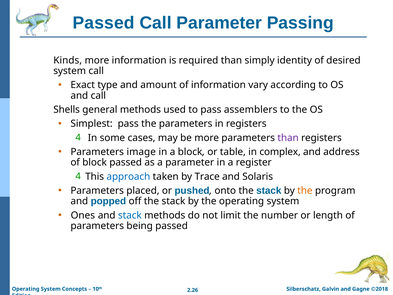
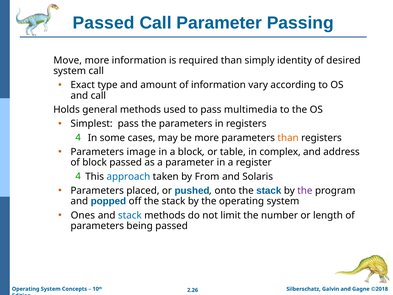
Kinds: Kinds -> Move
Shells: Shells -> Holds
assemblers: assemblers -> multimedia
than at (288, 138) colour: purple -> orange
Trace: Trace -> From
the at (305, 190) colour: orange -> purple
